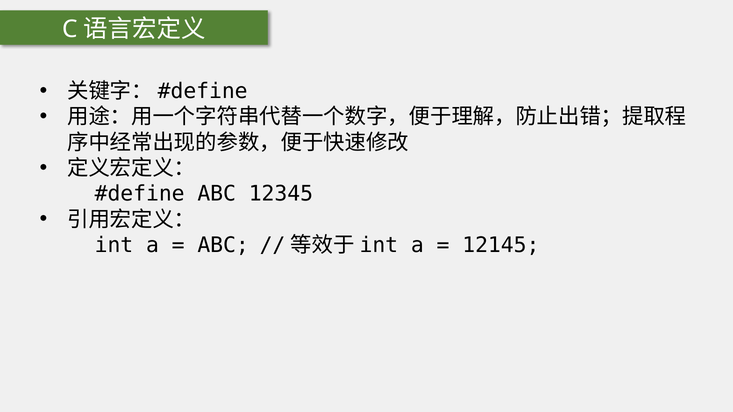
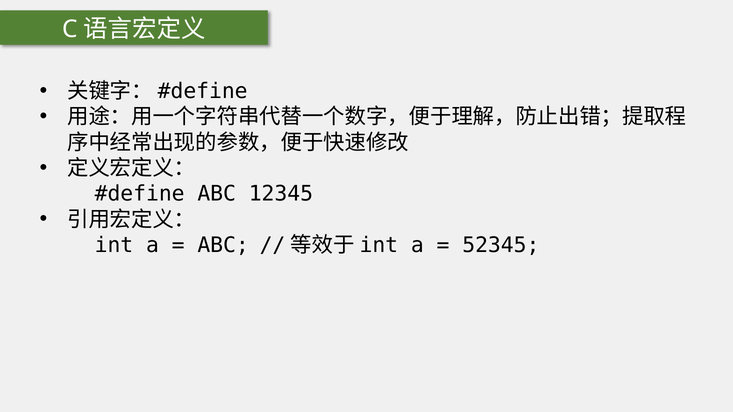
12145: 12145 -> 52345
